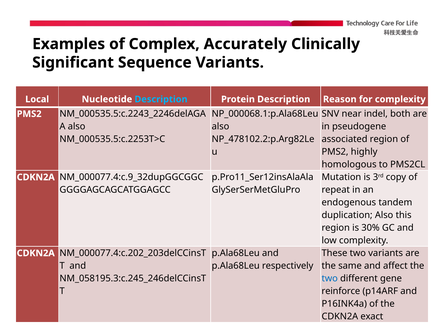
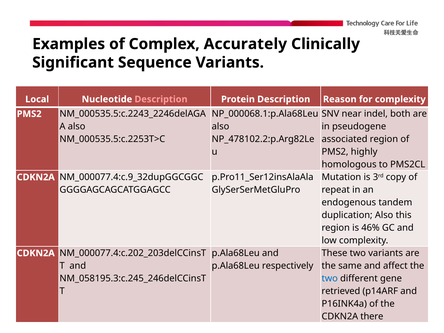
Description at (161, 99) colour: light blue -> pink
30%: 30% -> 46%
reinforce: reinforce -> retrieved
exact: exact -> there
